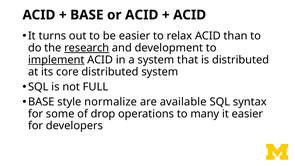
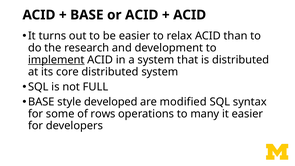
research underline: present -> none
normalize: normalize -> developed
available: available -> modified
drop: drop -> rows
